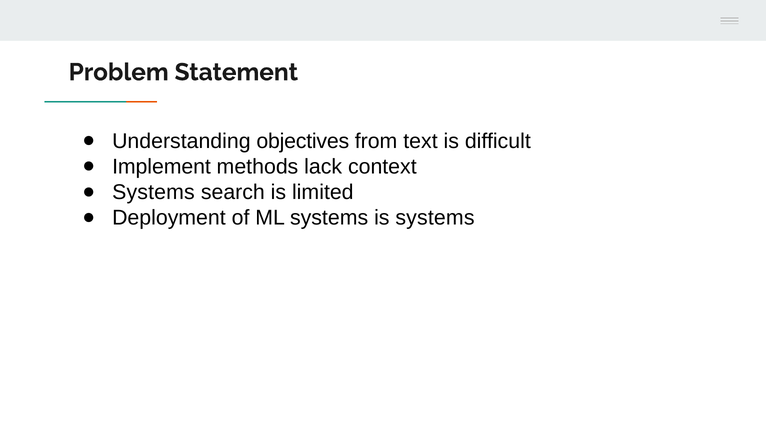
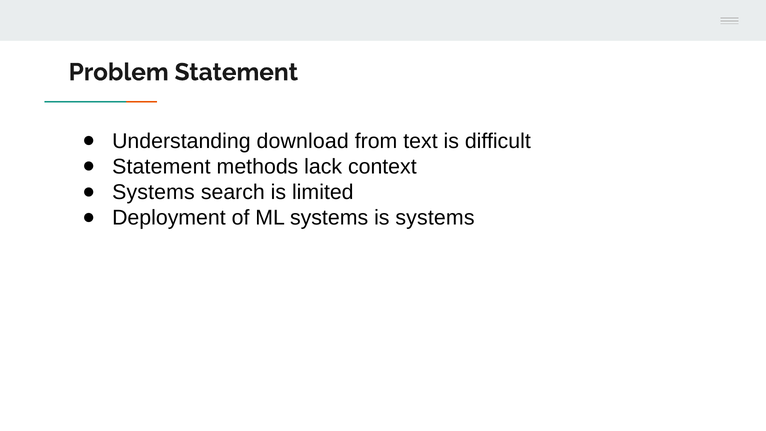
objectives: objectives -> download
Implement at (161, 167): Implement -> Statement
